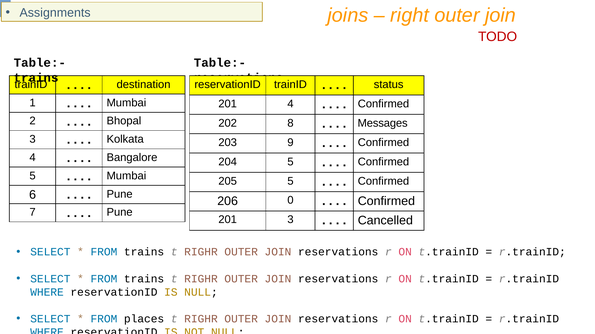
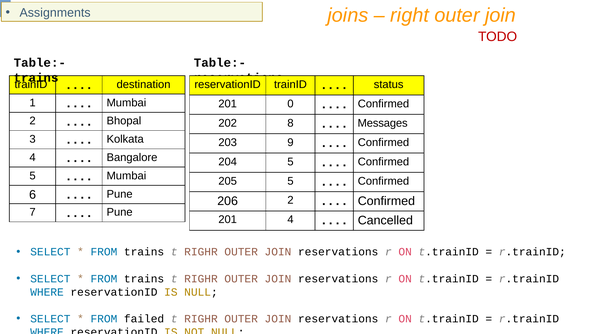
201 4: 4 -> 0
206 0: 0 -> 2
201 3: 3 -> 4
places: places -> failed
